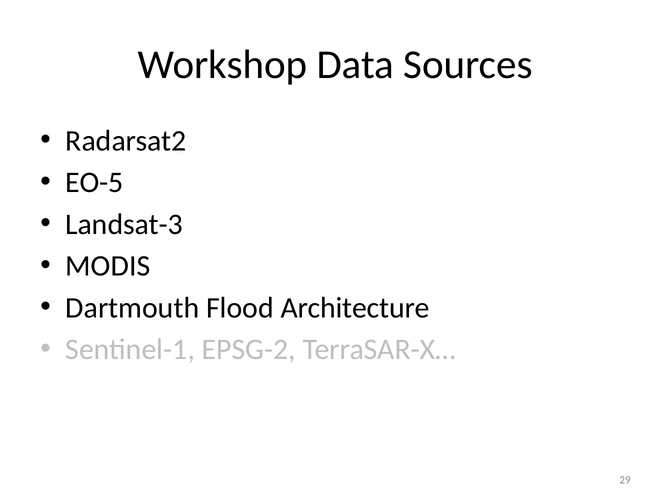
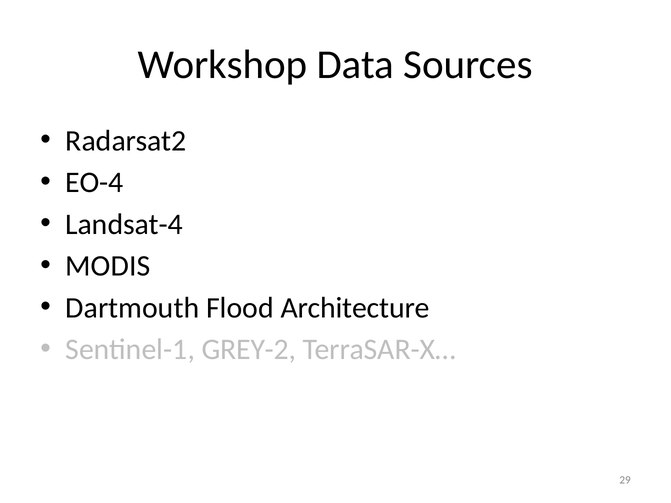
EO-5: EO-5 -> EO-4
Landsat-3: Landsat-3 -> Landsat-4
EPSG-2: EPSG-2 -> GREY-2
